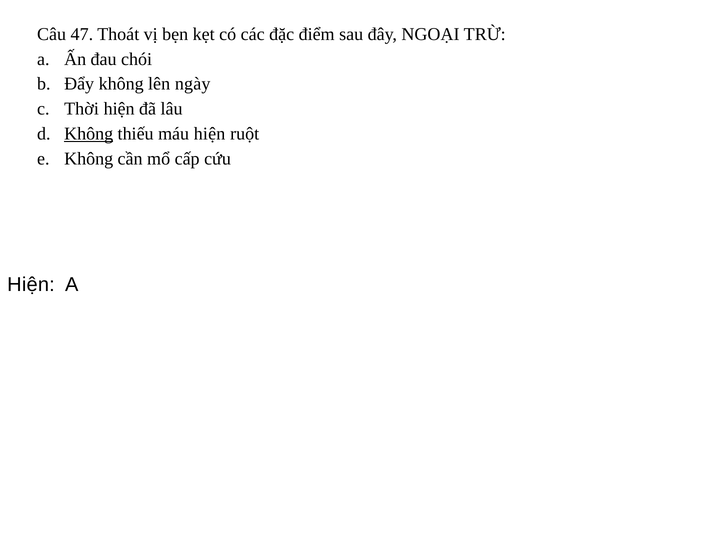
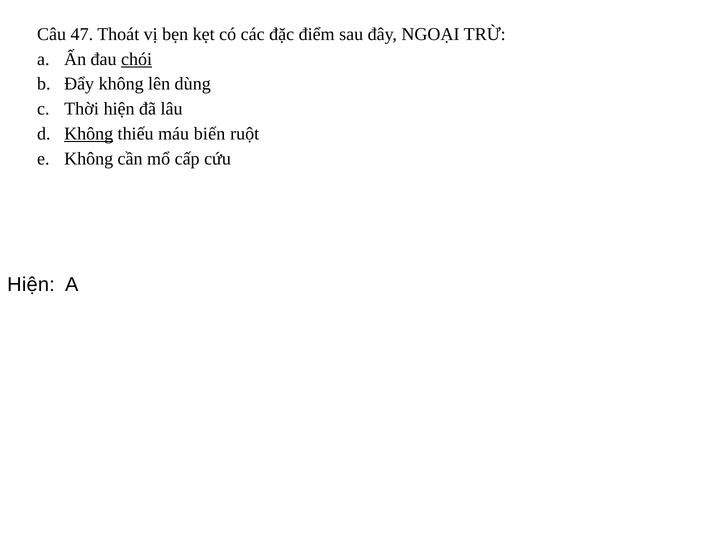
chói underline: none -> present
ngày: ngày -> dùng
máu hiện: hiện -> biến
